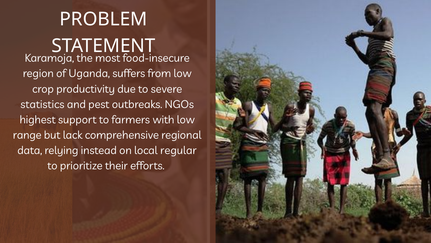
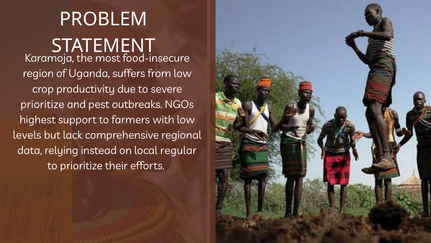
statistics at (42, 104): statistics -> prioritize
range: range -> levels
